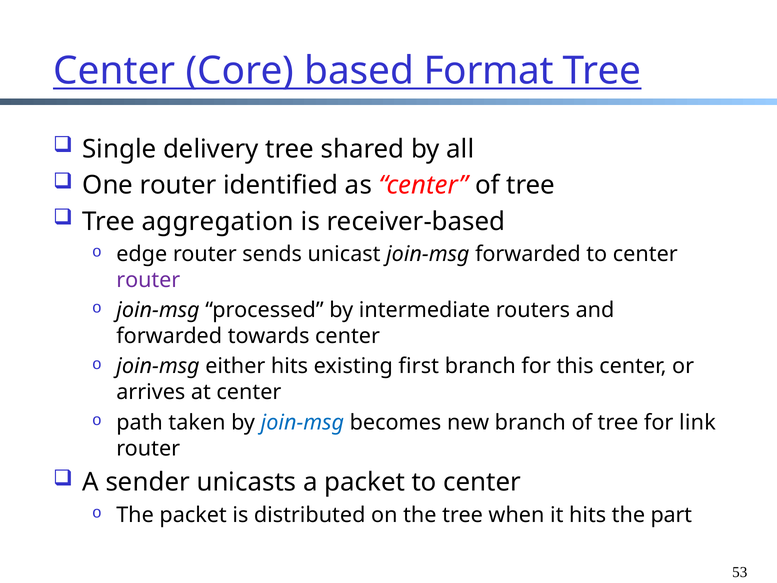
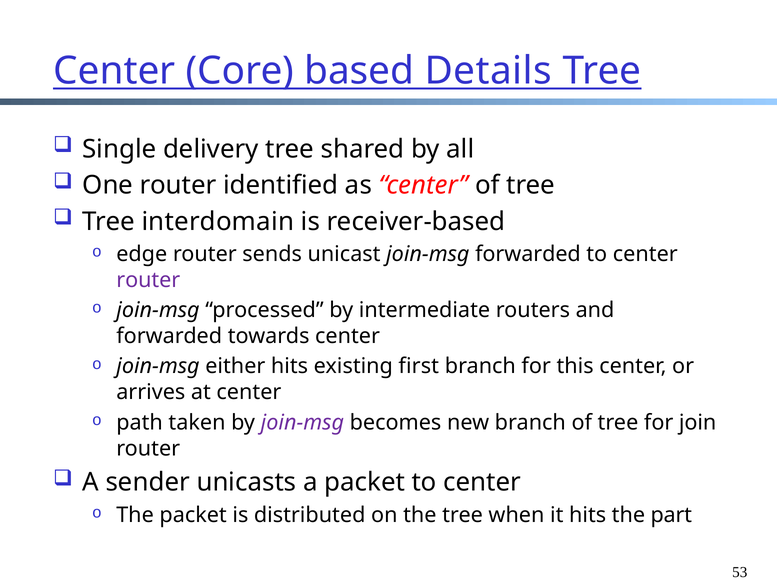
Format: Format -> Details
aggregation: aggregation -> interdomain
join-msg at (302, 422) colour: blue -> purple
link: link -> join
